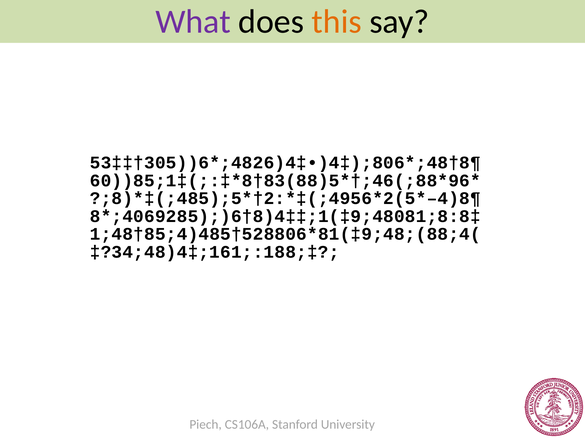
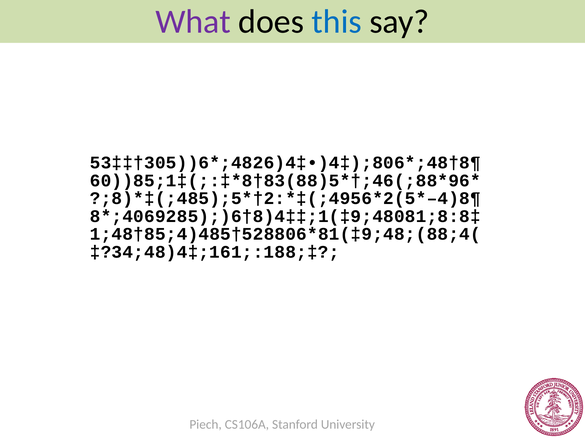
this colour: orange -> blue
